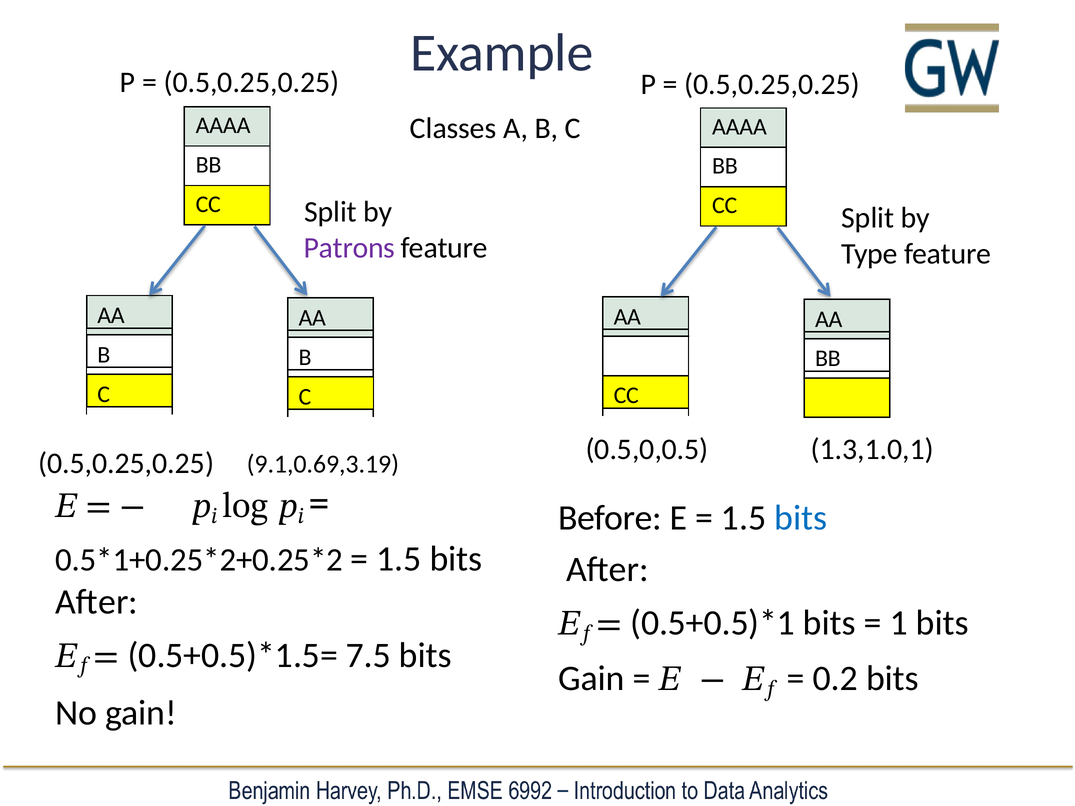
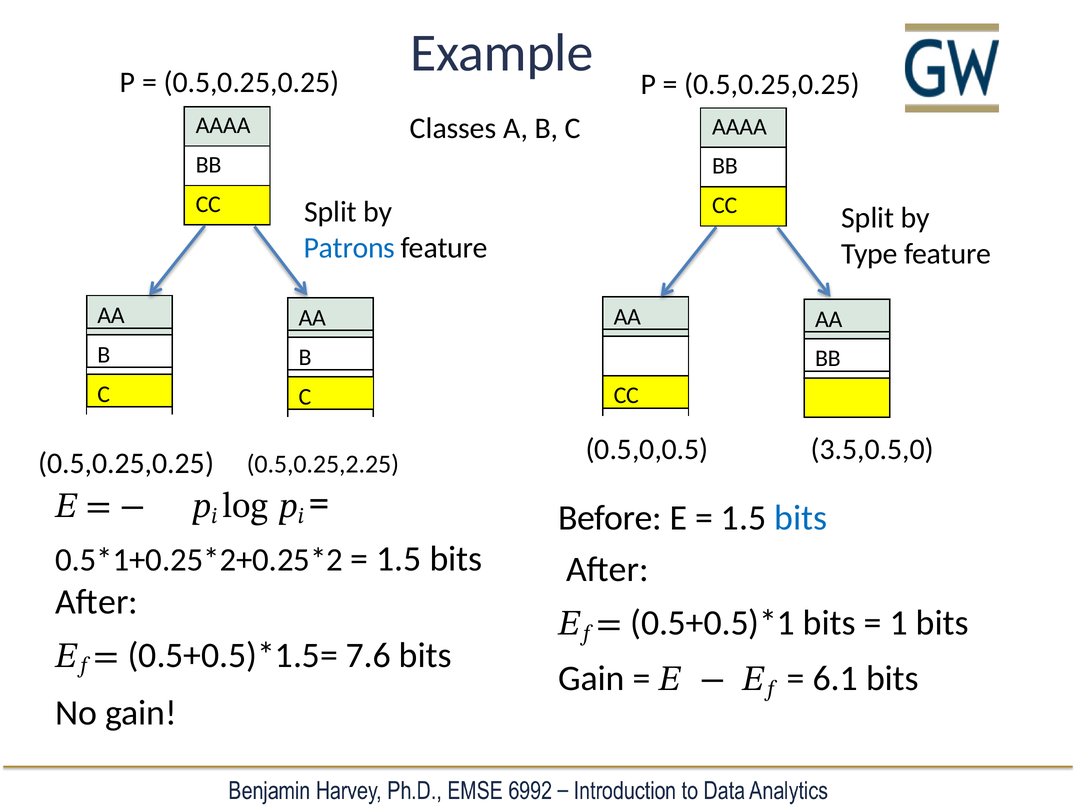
Patrons colour: purple -> blue
9.1,0.69,3.19: 9.1,0.69,3.19 -> 0.5,0.25,2.25
1.3,1.0,1: 1.3,1.0,1 -> 3.5,0.5,0
7.5: 7.5 -> 7.6
0.2: 0.2 -> 6.1
